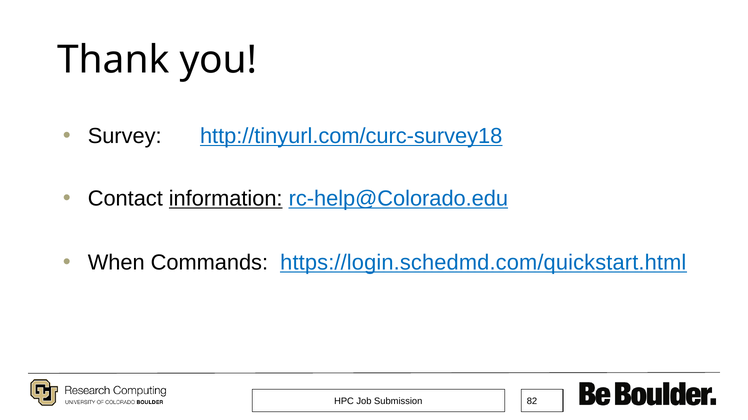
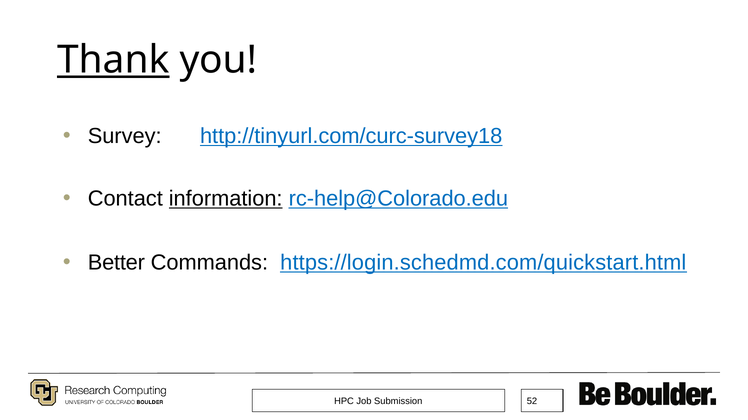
Thank underline: none -> present
When: When -> Better
82: 82 -> 52
